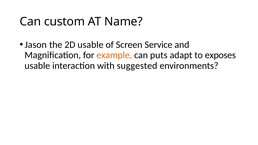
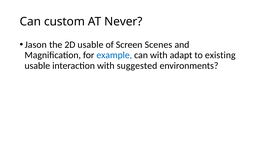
Name: Name -> Never
Service: Service -> Scenes
example colour: orange -> blue
can puts: puts -> with
exposes: exposes -> existing
